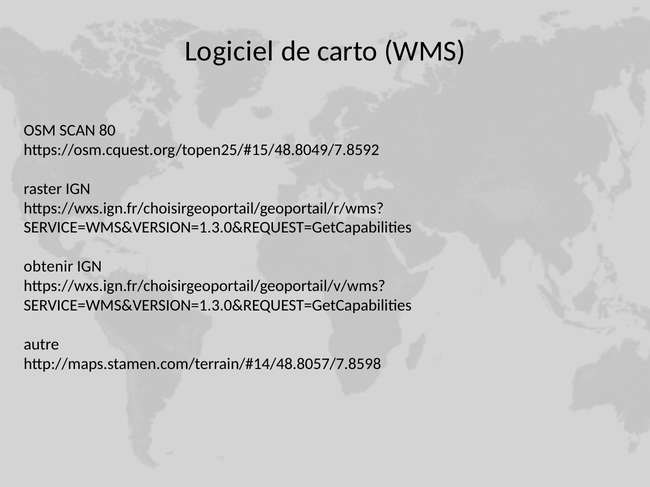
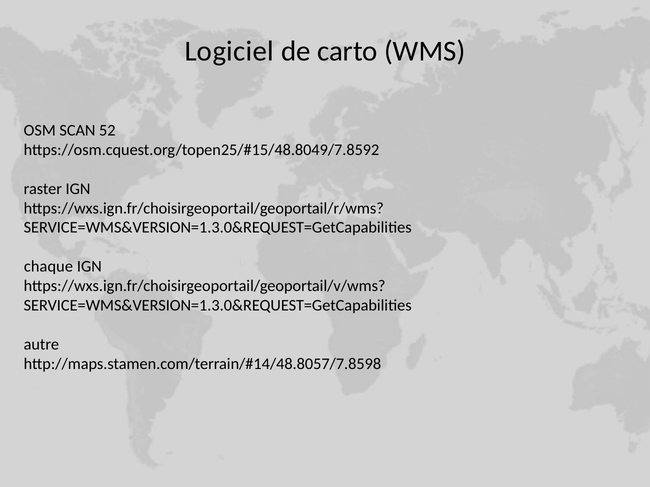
80: 80 -> 52
obtenir: obtenir -> chaque
